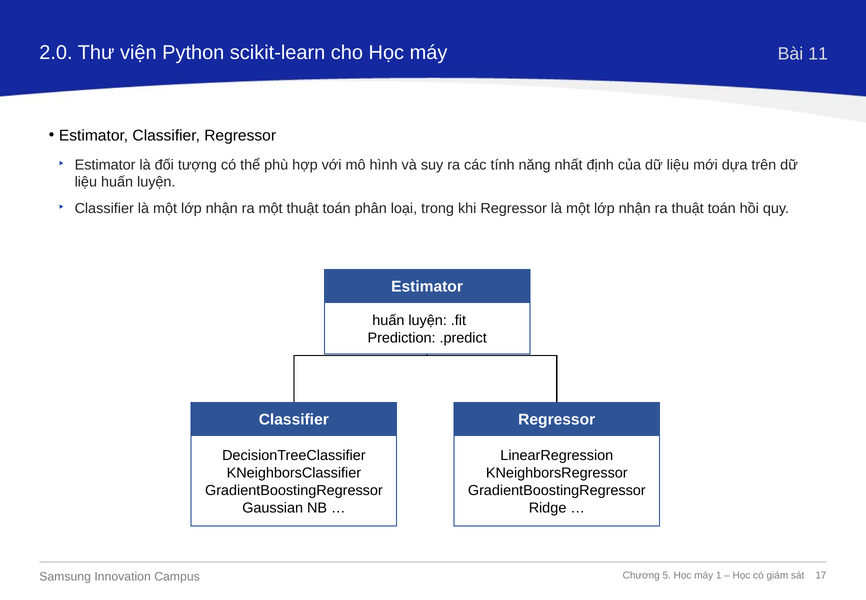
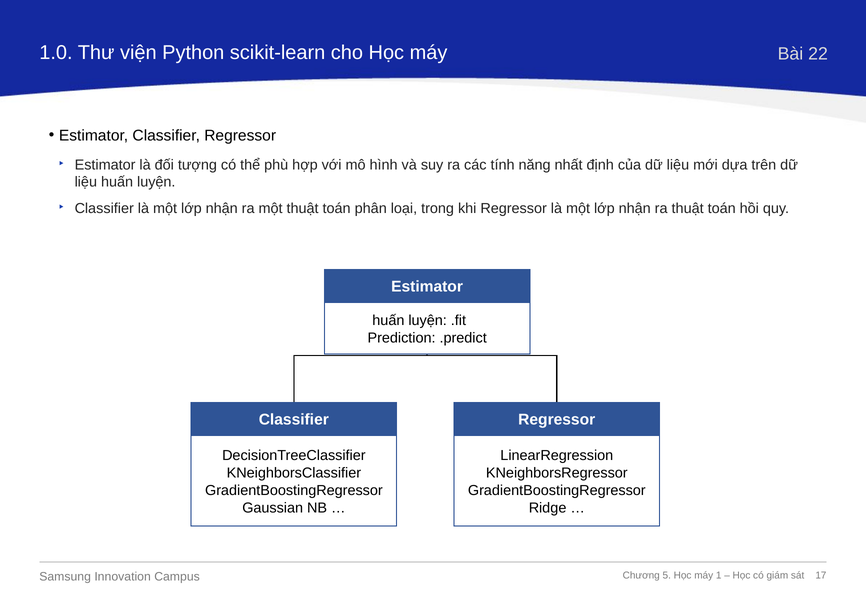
2.0: 2.0 -> 1.0
11: 11 -> 22
